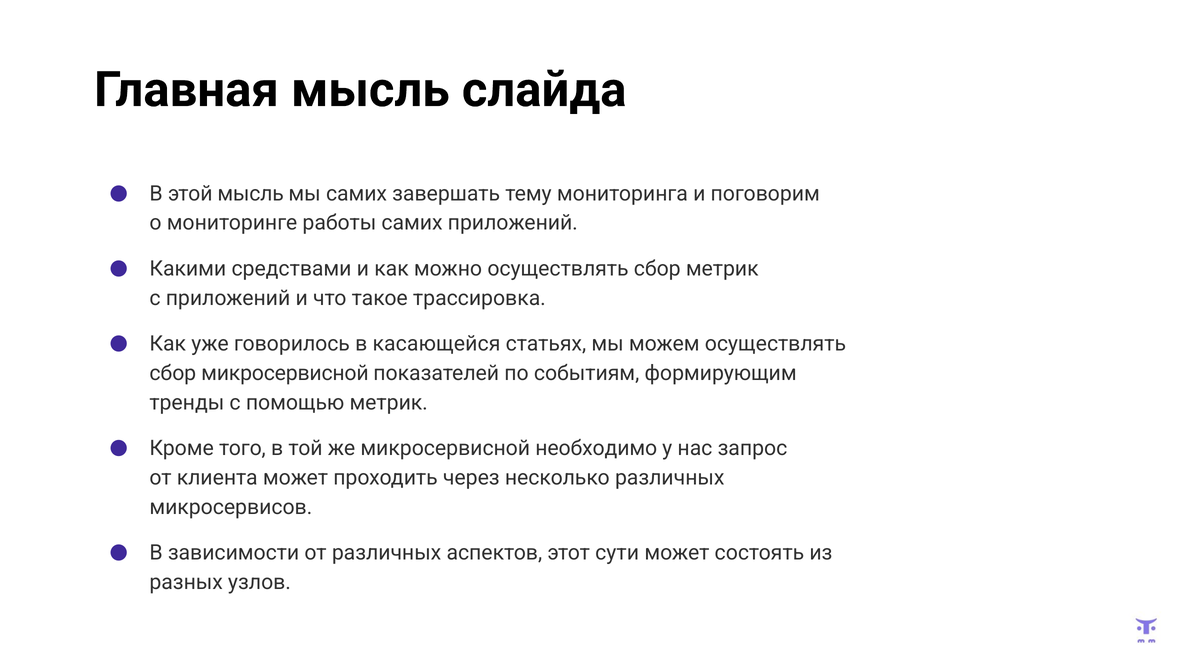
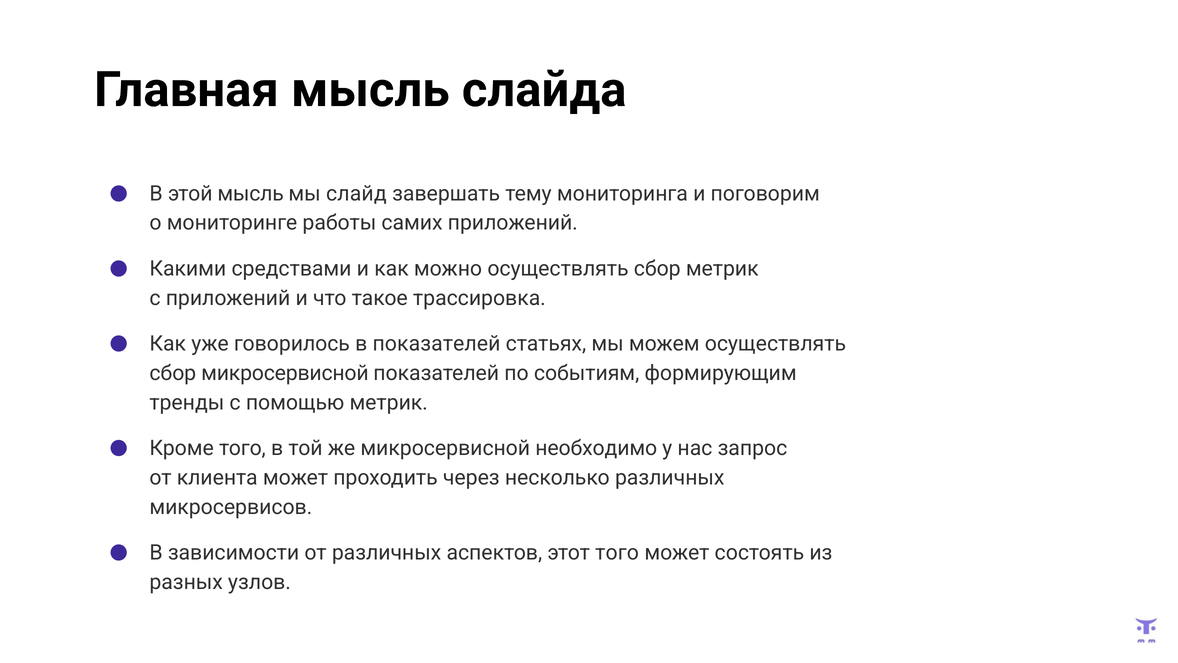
мы самих: самих -> слайд
в касающейся: касающейся -> показателей
этот сути: сути -> того
